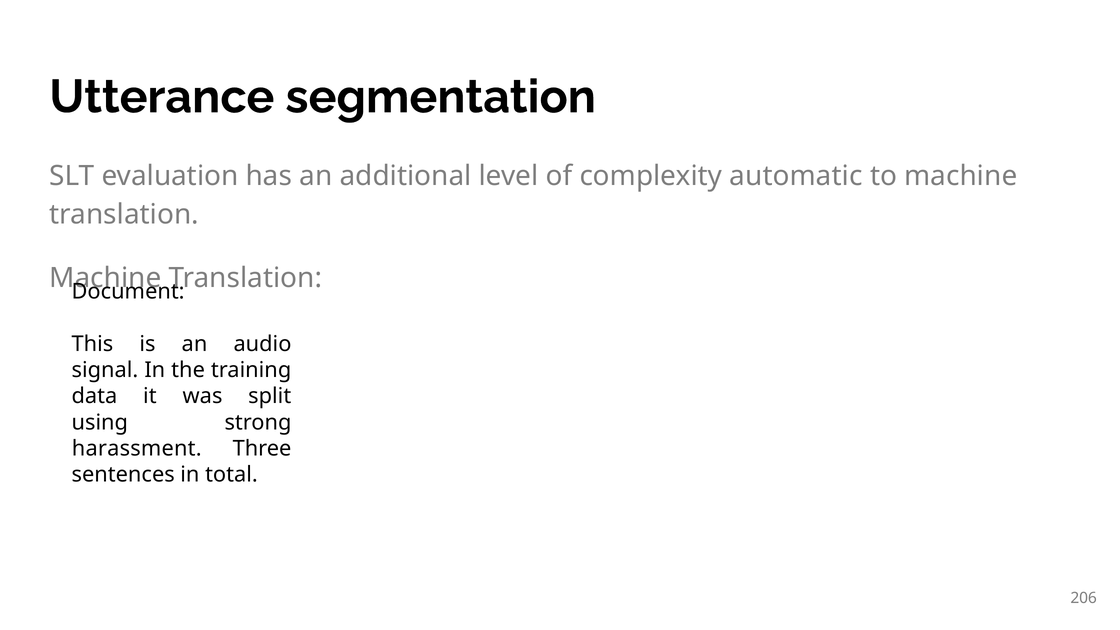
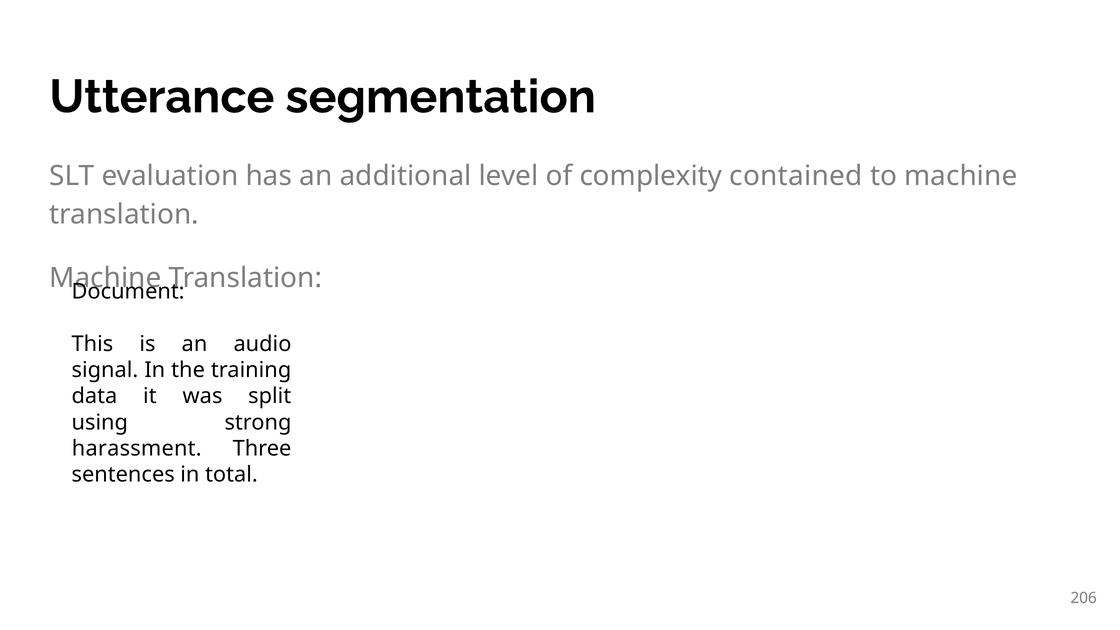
automatic: automatic -> contained
